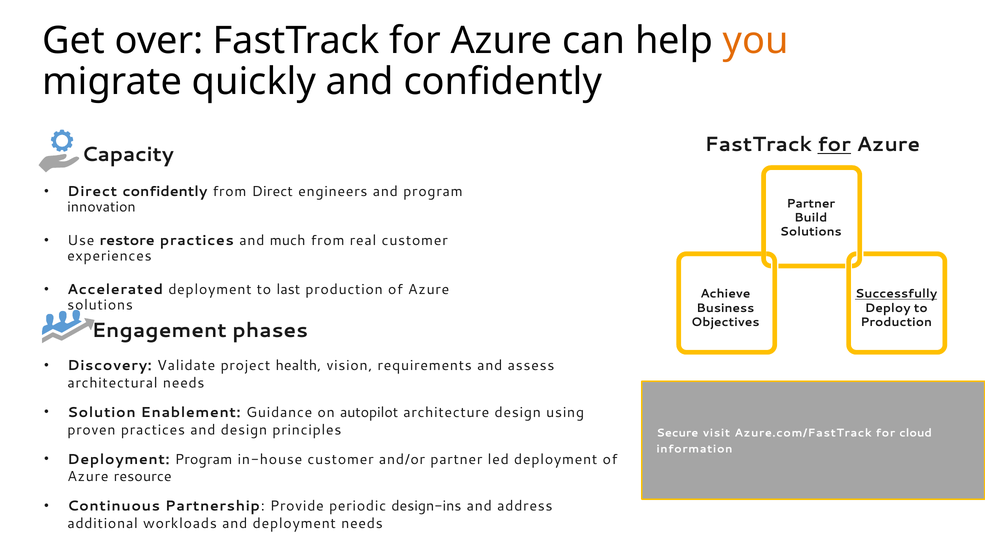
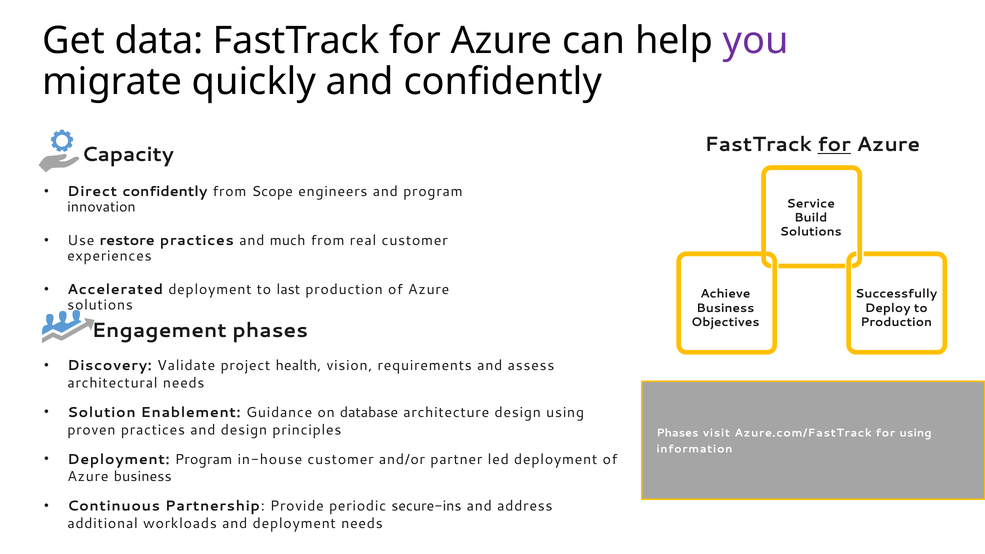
over: over -> data
you colour: orange -> purple
from Direct: Direct -> Scope
Partner at (811, 204): Partner -> Service
Successfully underline: present -> none
autopilot: autopilot -> database
Secure at (677, 433): Secure -> Phases
for cloud: cloud -> using
Azure resource: resource -> business
design-ins: design-ins -> secure-ins
